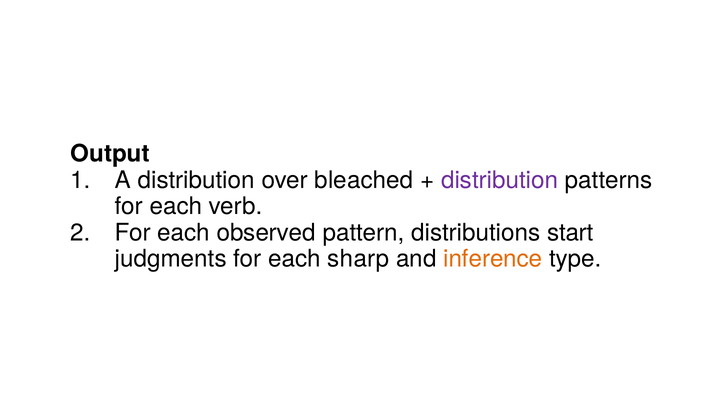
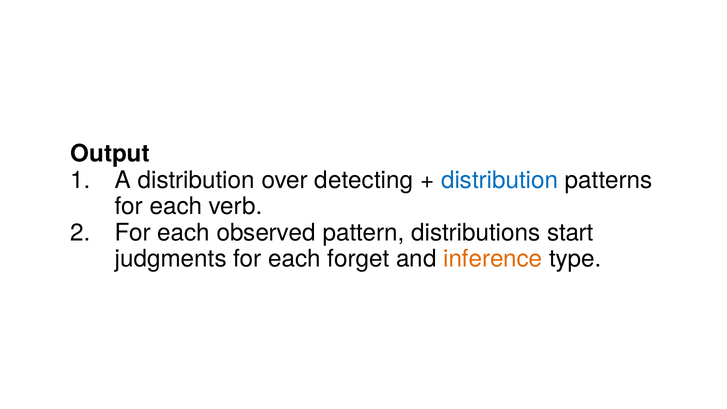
bleached: bleached -> detecting
distribution at (500, 180) colour: purple -> blue
sharp: sharp -> forget
